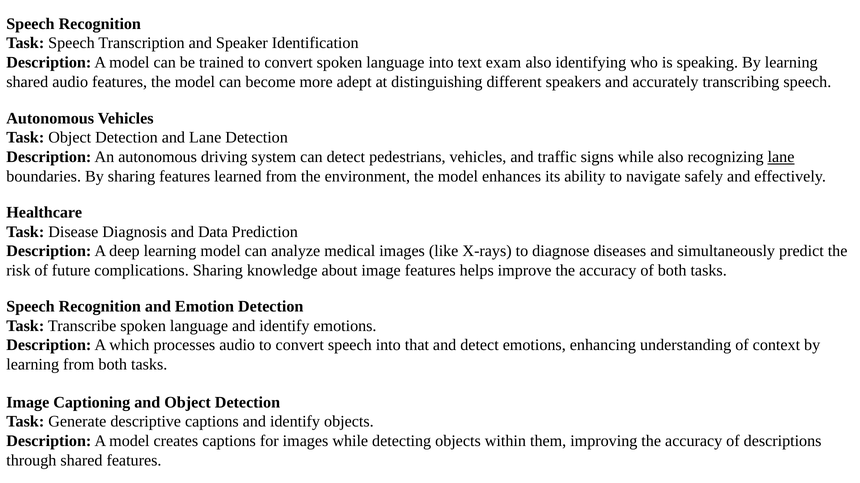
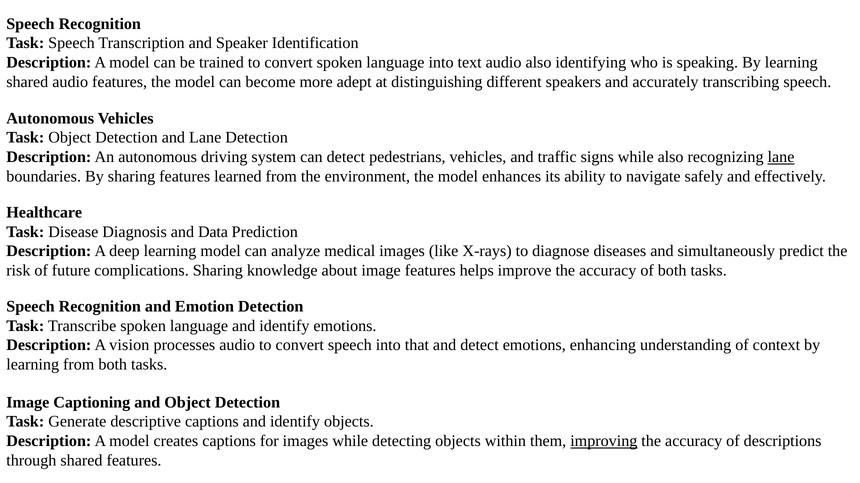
text exam: exam -> audio
which: which -> vision
improving underline: none -> present
